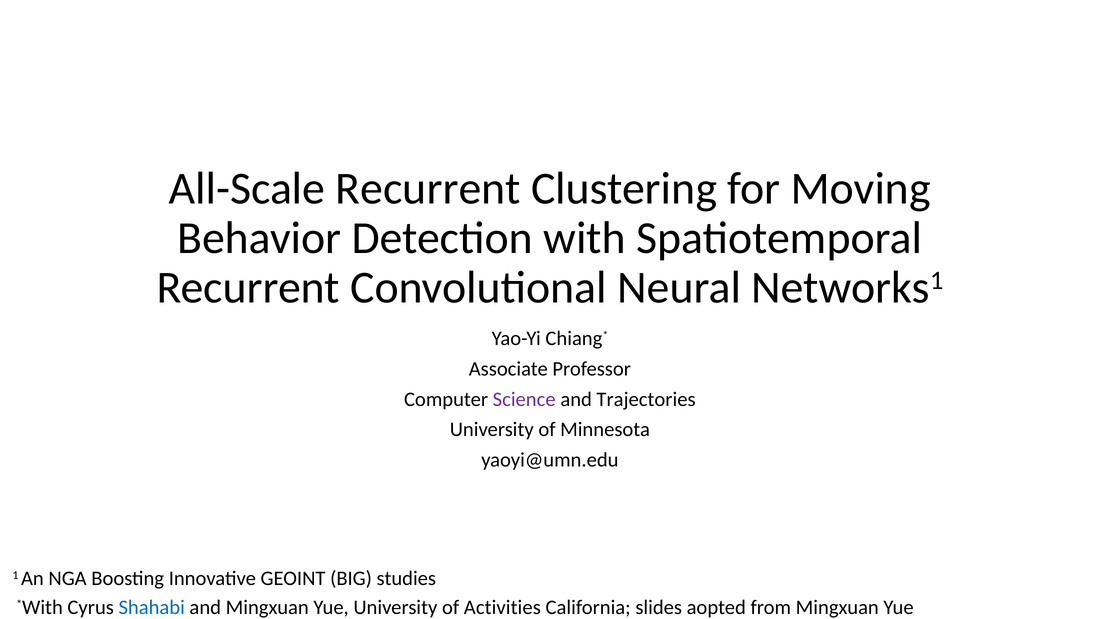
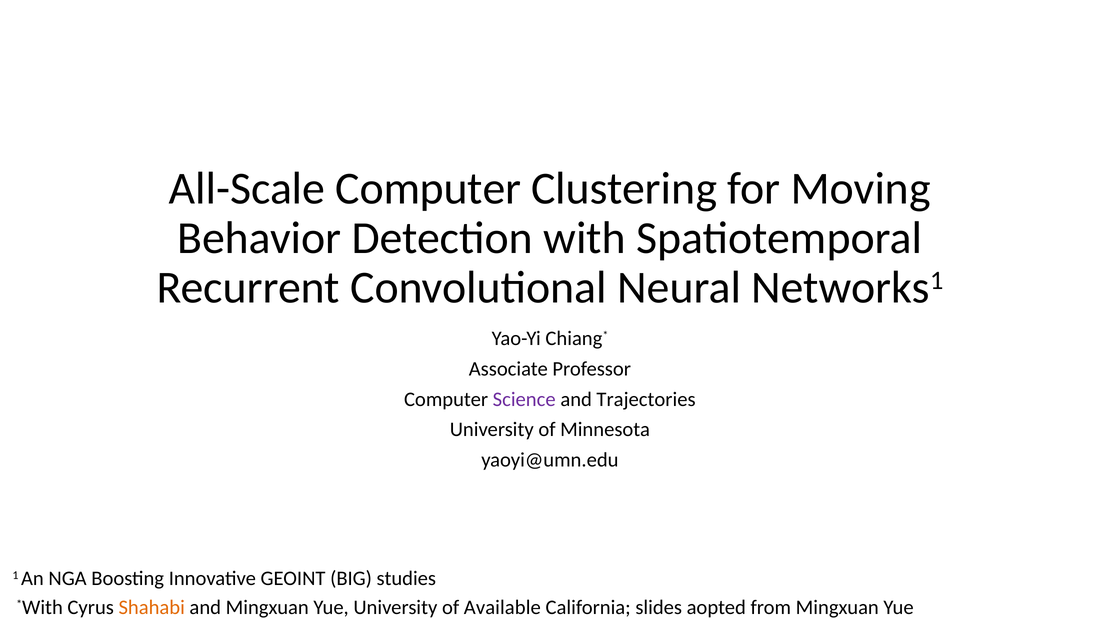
All-Scale Recurrent: Recurrent -> Computer
Shahabi colour: blue -> orange
Activities: Activities -> Available
